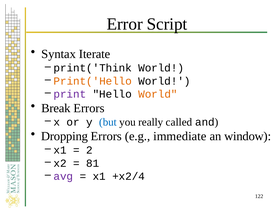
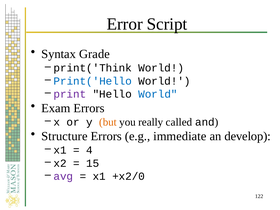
Iterate: Iterate -> Grade
Print('Hello colour: orange -> blue
World at (158, 94) colour: orange -> blue
Break: Break -> Exam
but colour: blue -> orange
Dropping: Dropping -> Structure
window: window -> develop
2: 2 -> 4
81: 81 -> 15
+x2/4: +x2/4 -> +x2/0
